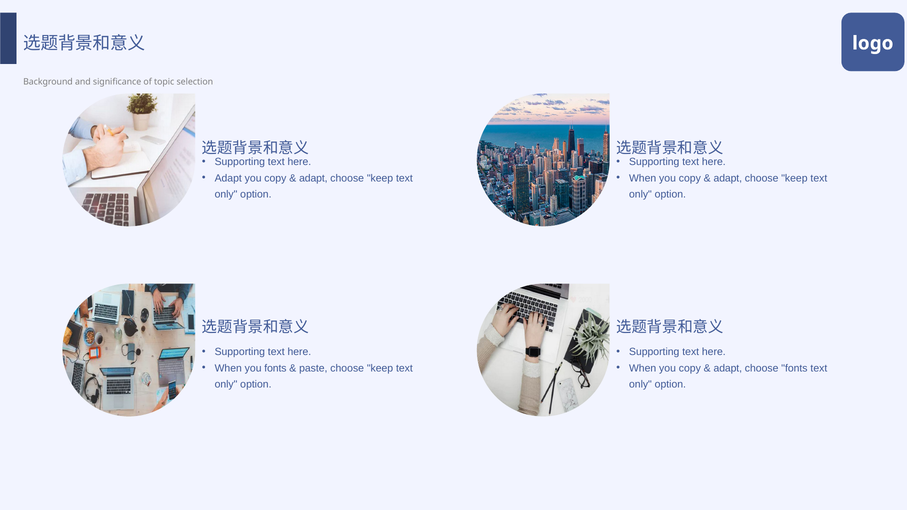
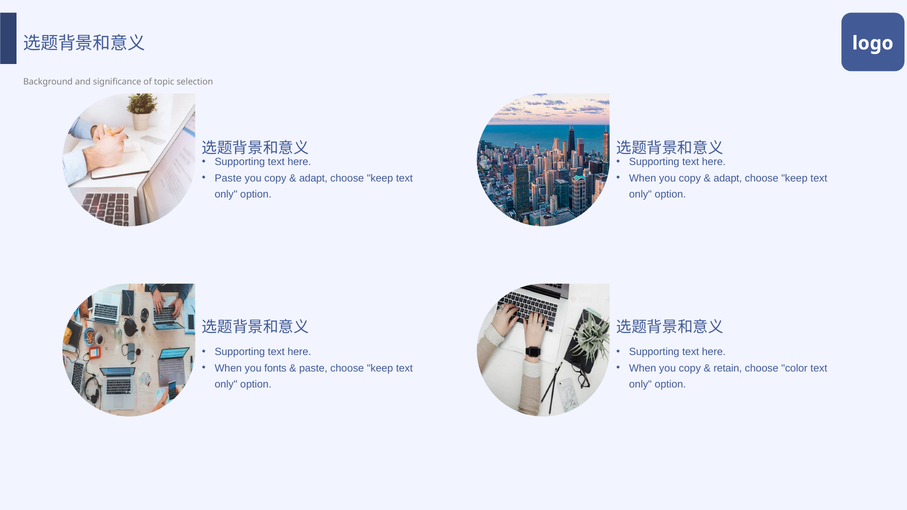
Adapt at (228, 178): Adapt -> Paste
adapt at (728, 368): adapt -> retain
choose fonts: fonts -> color
